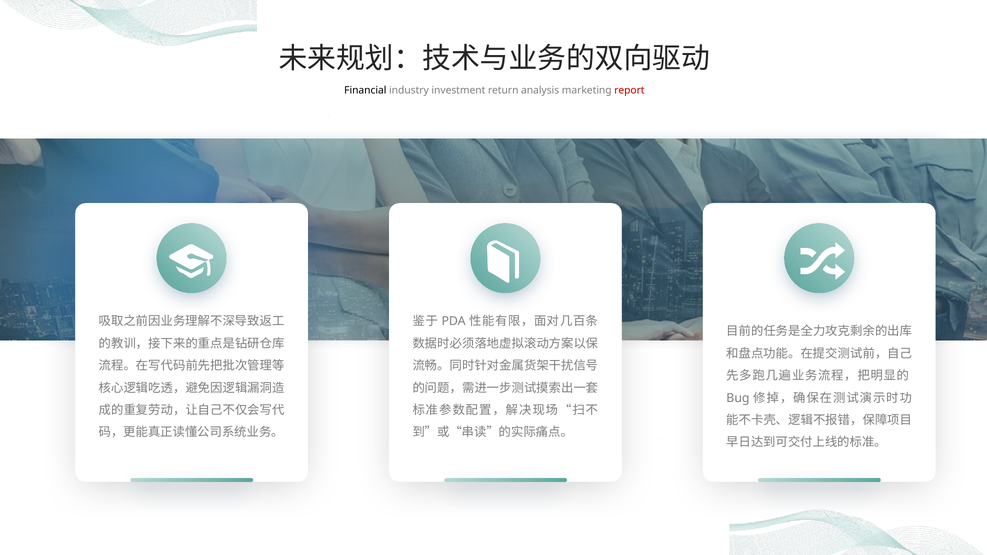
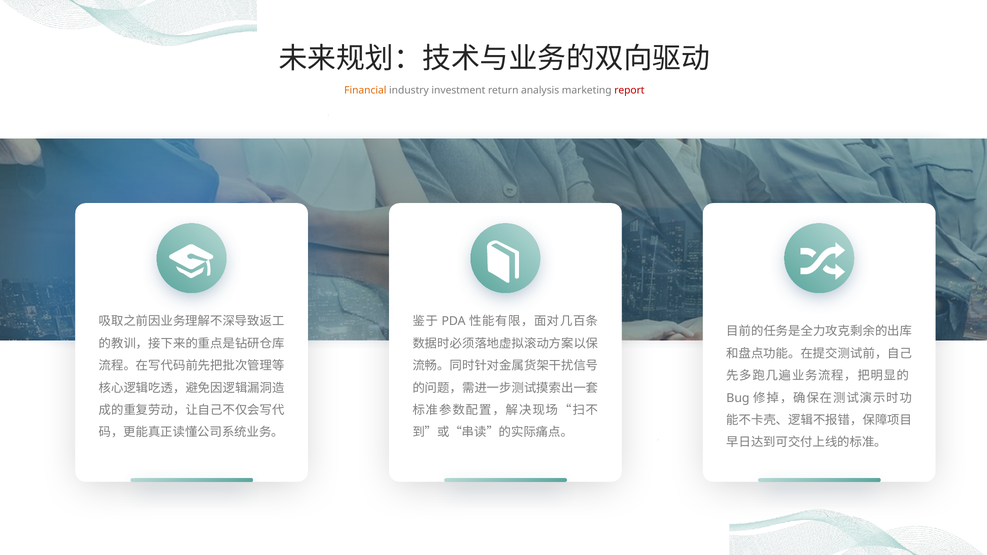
Financial colour: black -> orange
